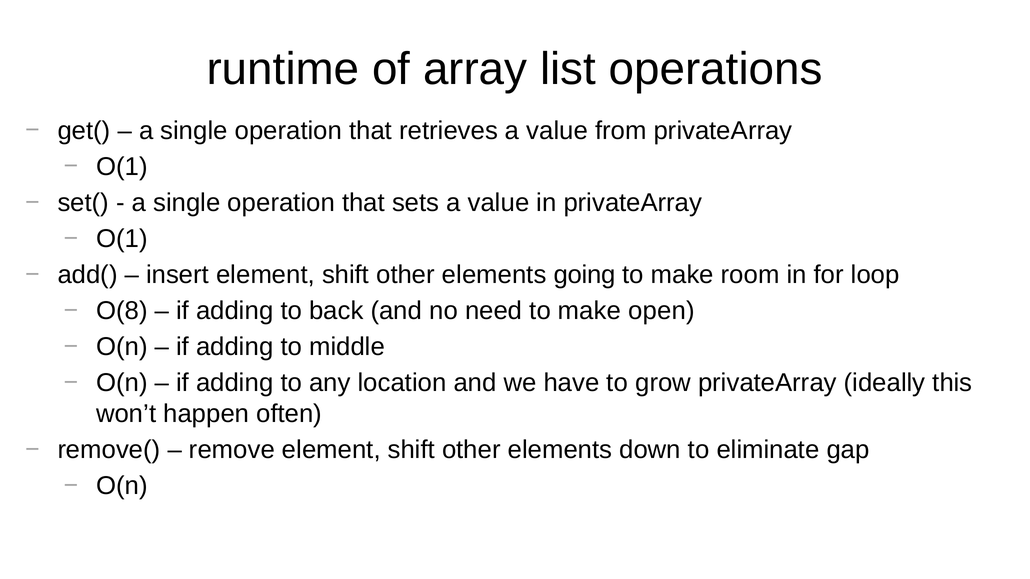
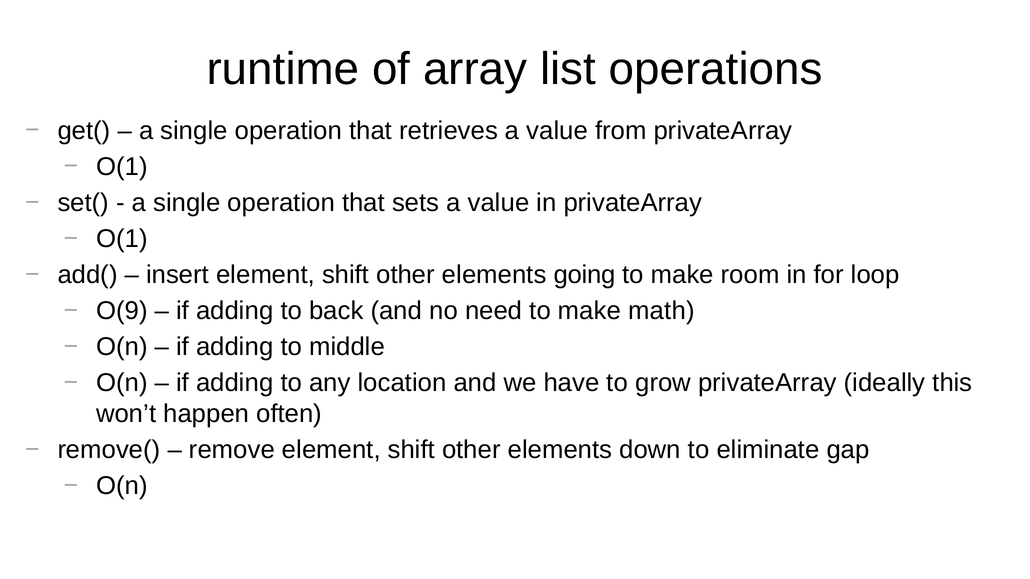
O(8: O(8 -> O(9
open: open -> math
